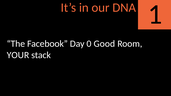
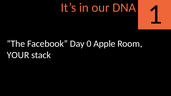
Good: Good -> Apple
